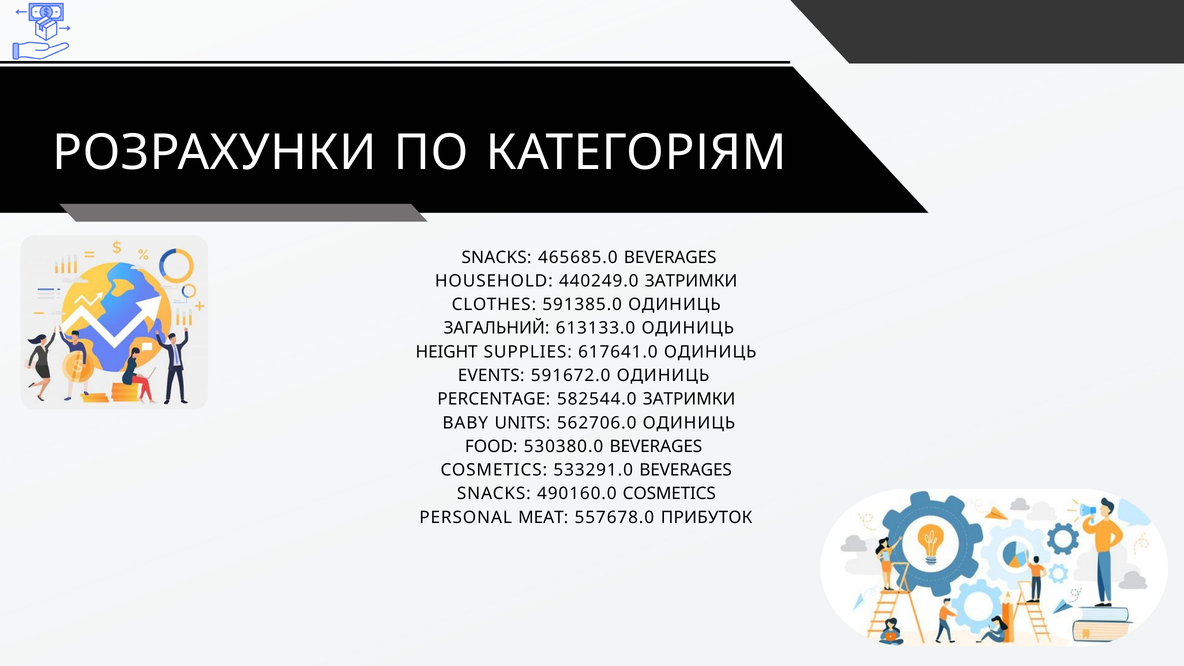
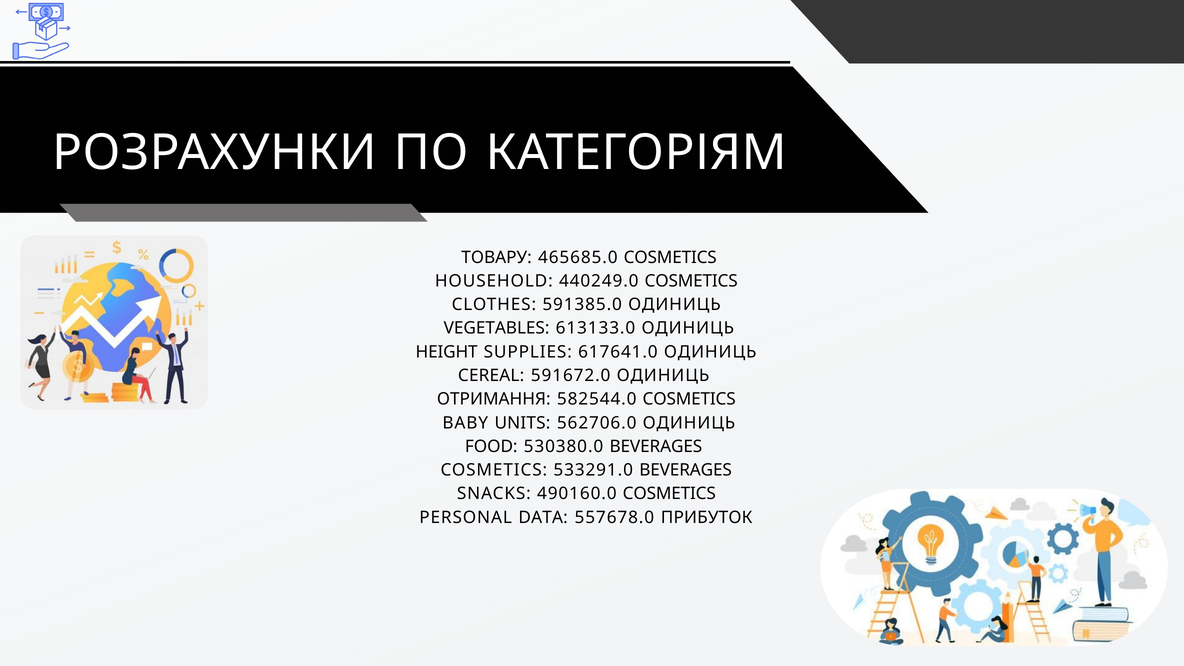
SNACKS at (497, 257): SNACKS -> ТОВАРУ
465685.0 BEVERAGES: BEVERAGES -> COSMETICS
440249.0 ЗАТРИМКИ: ЗАТРИМКИ -> COSMETICS
ЗАГАЛЬНИЙ: ЗАГАЛЬНИЙ -> VEGETABLES
EVENTS: EVENTS -> CEREAL
PERCENTAGE: PERCENTAGE -> ОТРИМАННЯ
582544.0 ЗАТРИМКИ: ЗАТРИМКИ -> COSMETICS
MEAT: MEAT -> DATA
